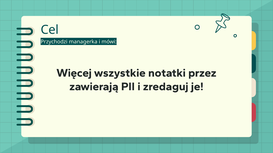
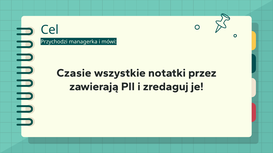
Więcej: Więcej -> Czasie
